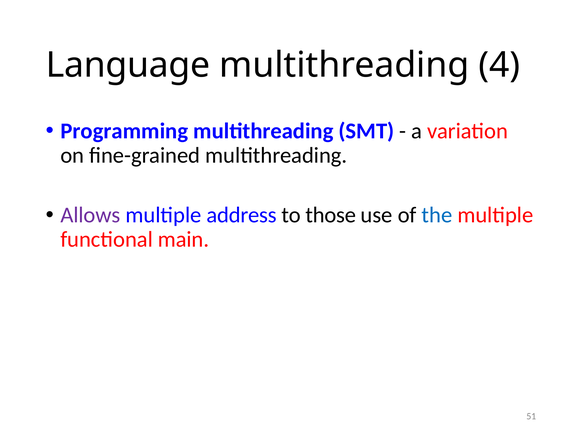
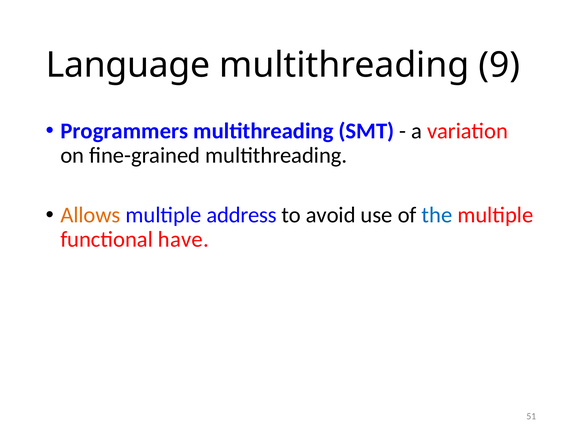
4: 4 -> 9
Programming: Programming -> Programmers
Allows colour: purple -> orange
those: those -> avoid
main: main -> have
